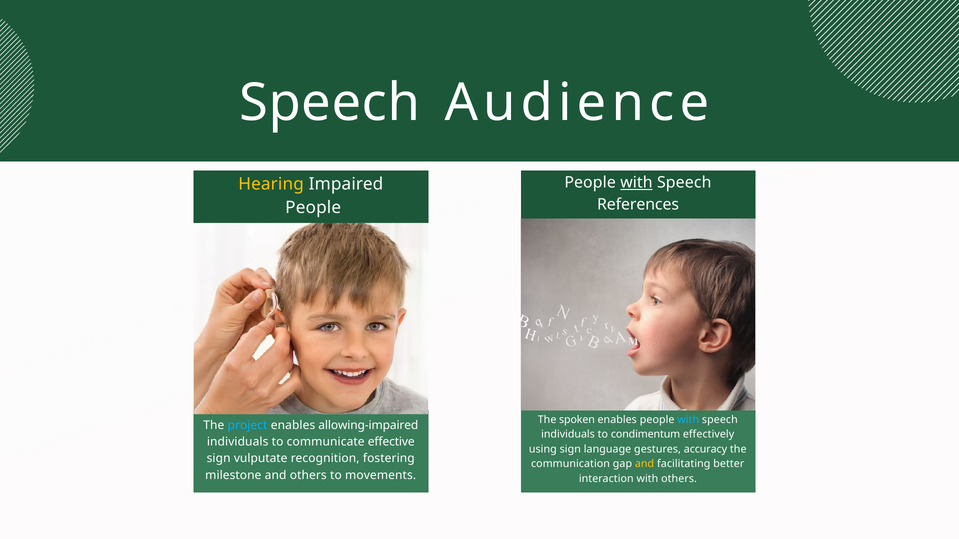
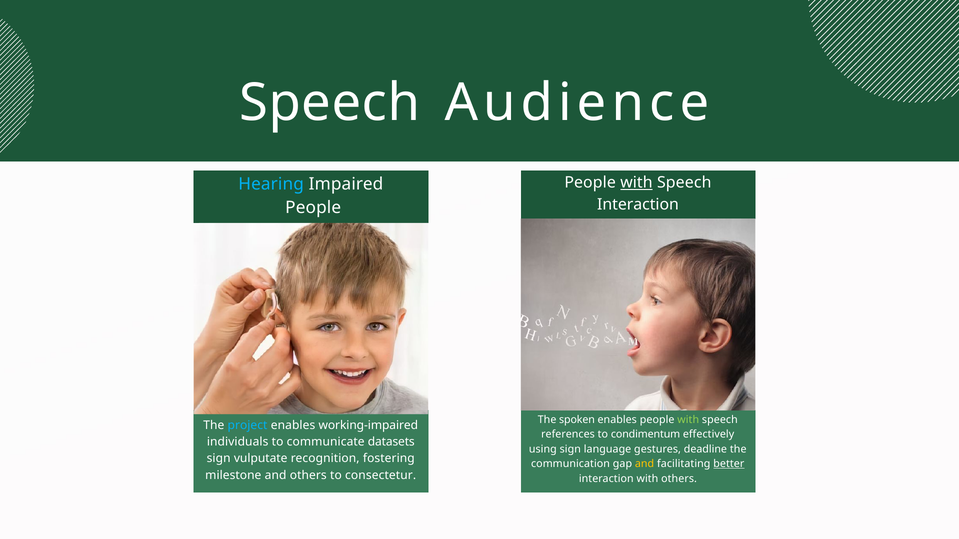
Hearing colour: yellow -> light blue
References at (638, 205): References -> Interaction
with at (688, 420) colour: light blue -> light green
allowing-impaired: allowing-impaired -> working-impaired
individuals at (568, 435): individuals -> references
effective: effective -> datasets
accuracy: accuracy -> deadline
better underline: none -> present
movements: movements -> consectetur
